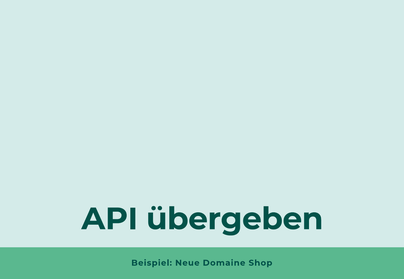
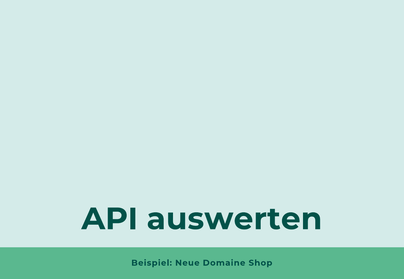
übergeben: übergeben -> auswerten
